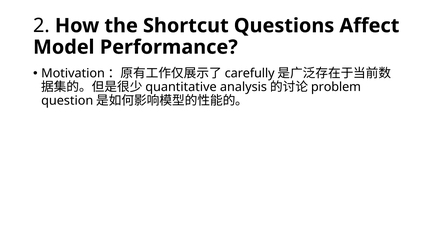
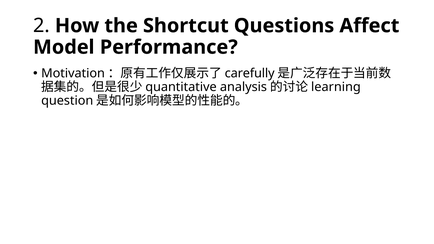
problem: problem -> learning
